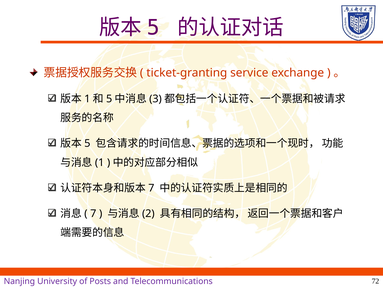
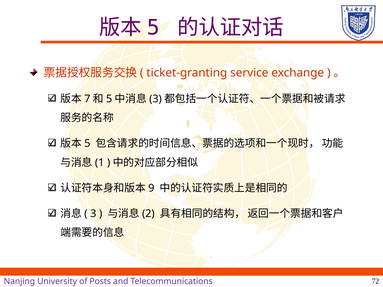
1 at (87, 99): 1 -> 7
7 at (151, 188): 7 -> 9
7 at (93, 214): 7 -> 3
